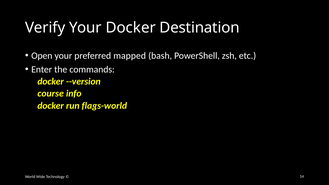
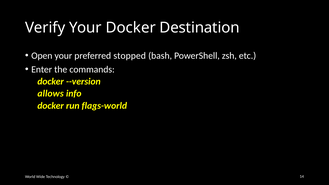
mapped: mapped -> stopped
course: course -> allows
